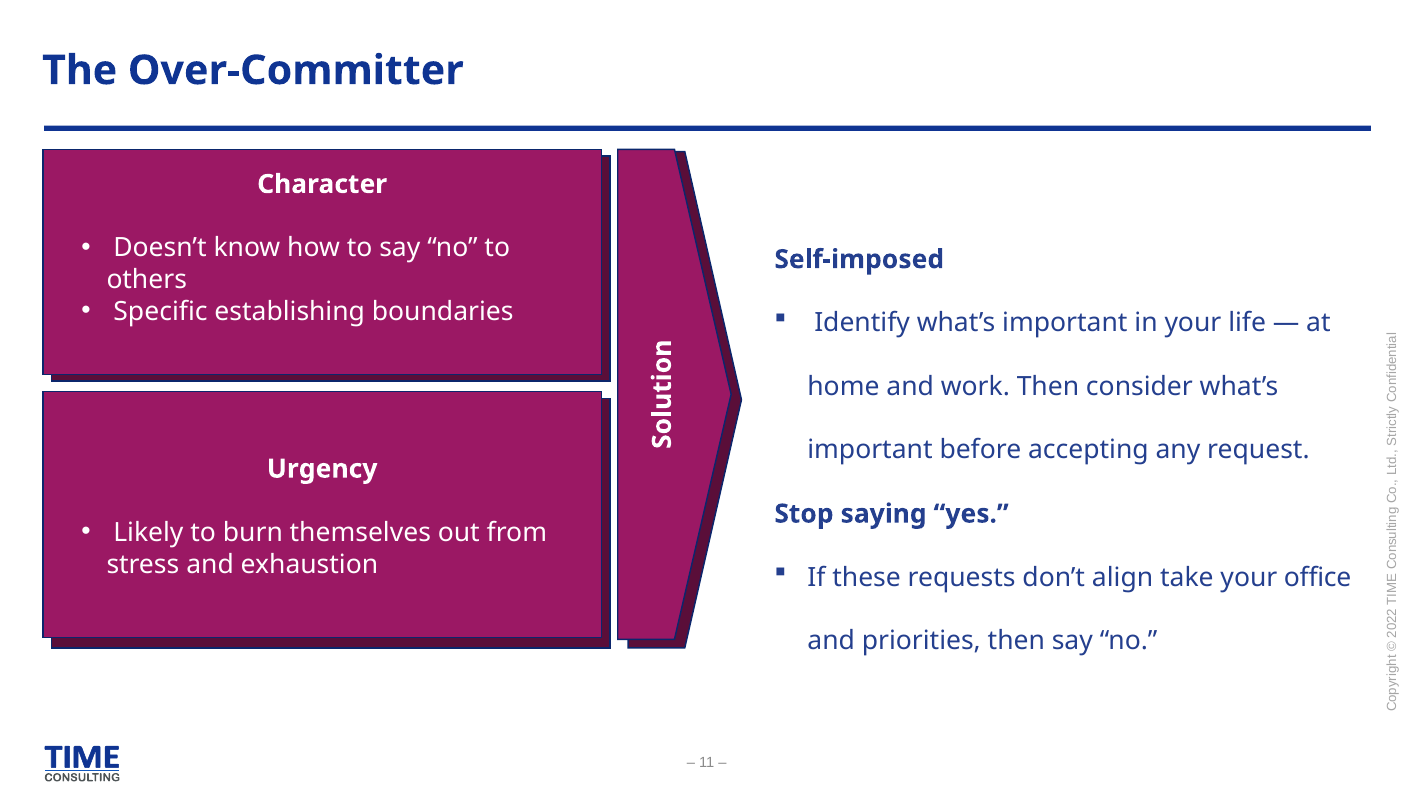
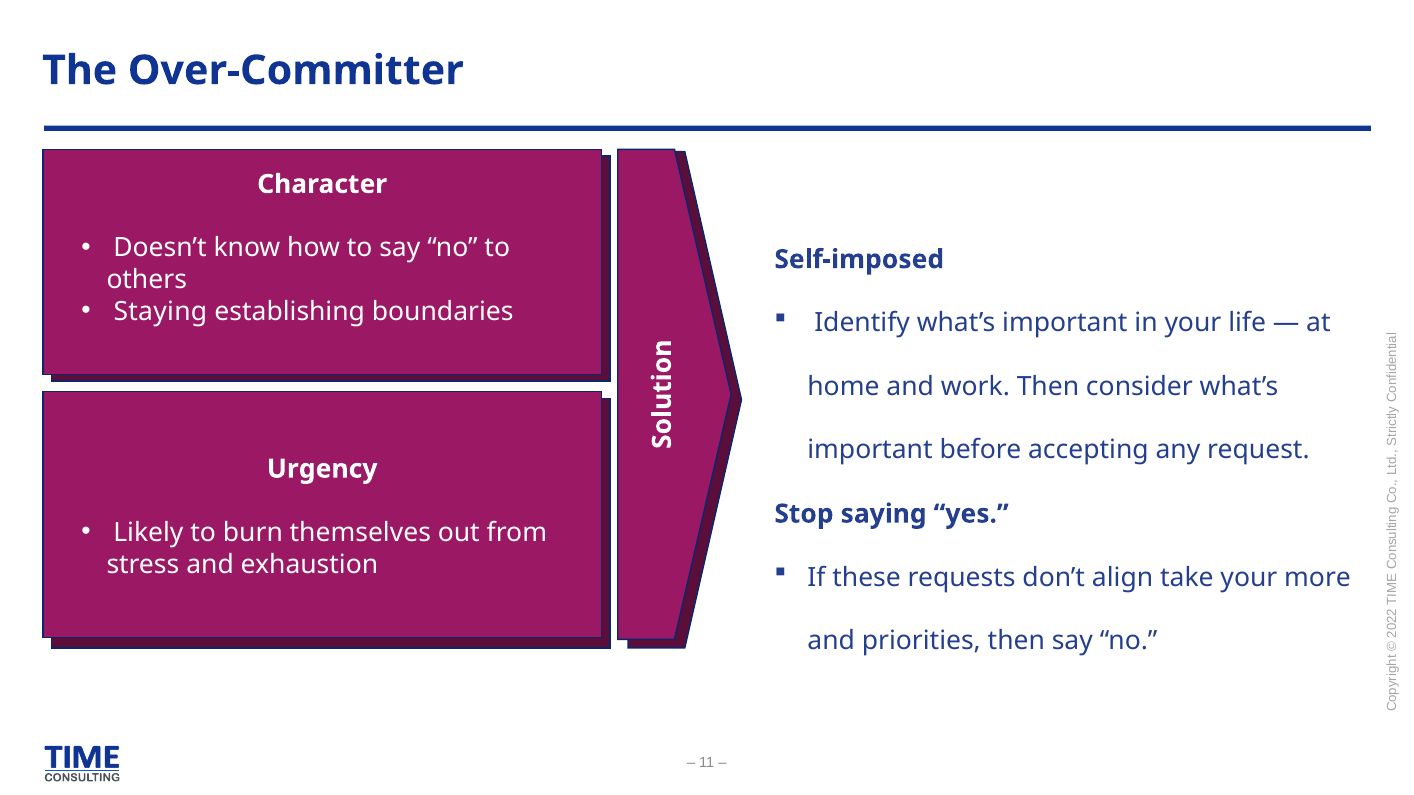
Specific: Specific -> Staying
office: office -> more
